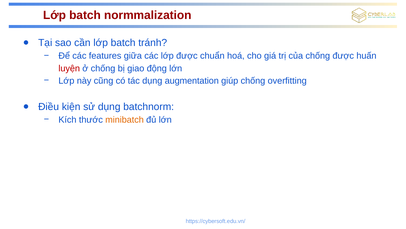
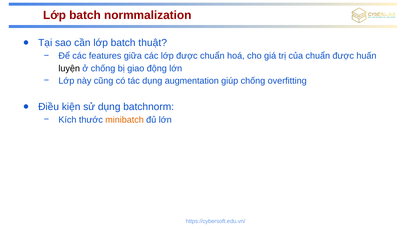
tránh: tránh -> thuật
của chống: chống -> chuẩn
luyện colour: red -> black
